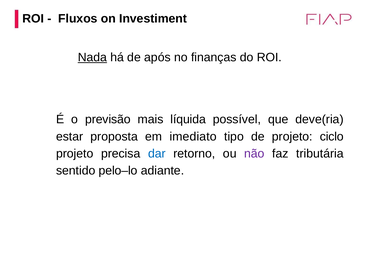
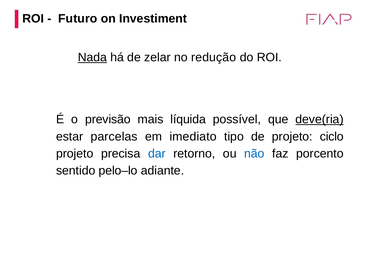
Fluxos: Fluxos -> Futuro
após: após -> zelar
finanças: finanças -> redução
deve(ria underline: none -> present
proposta: proposta -> parcelas
não colour: purple -> blue
tributária: tributária -> porcento
